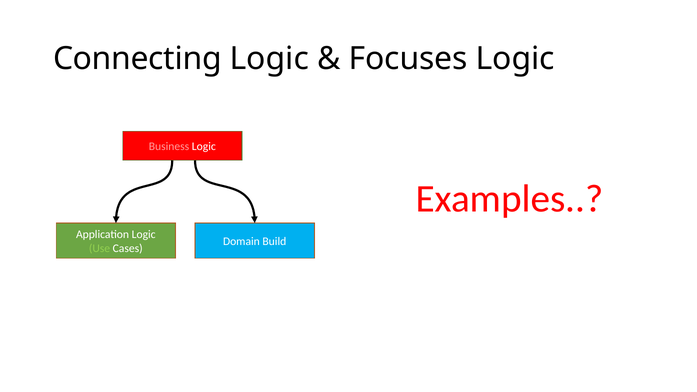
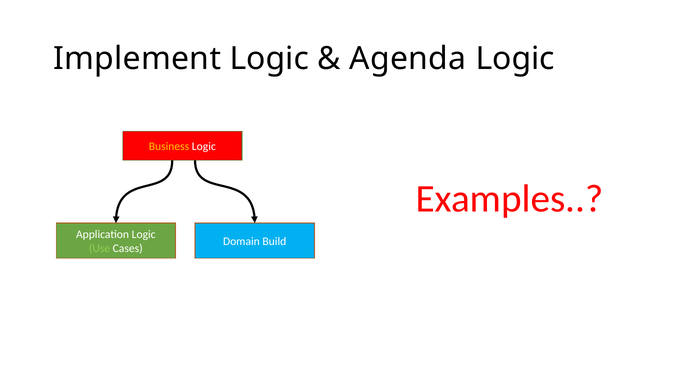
Connecting: Connecting -> Implement
Focuses: Focuses -> Agenda
Business colour: pink -> yellow
